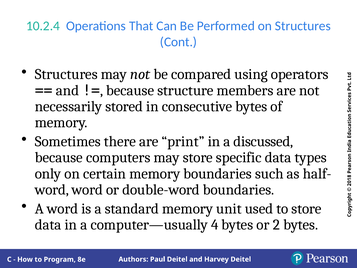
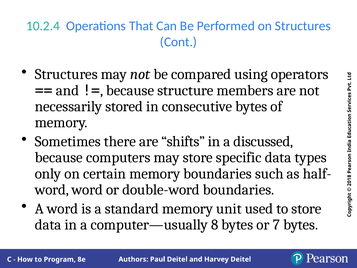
print: print -> shifts
computer—usually 4: 4 -> 8
or 2: 2 -> 7
